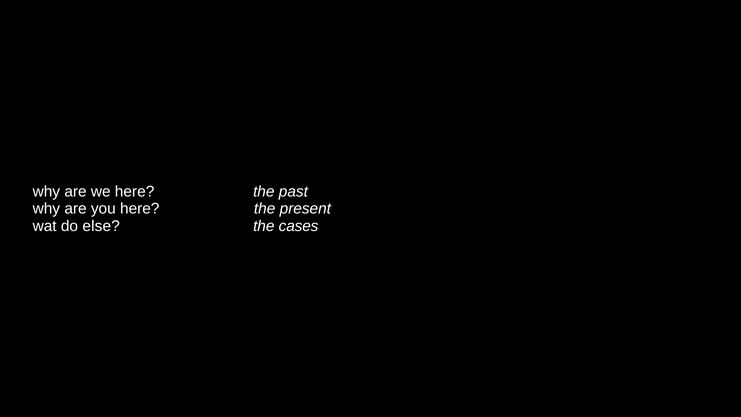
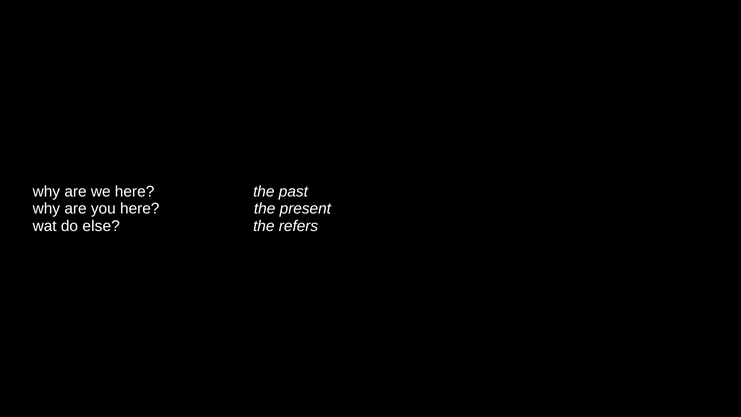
cases: cases -> refers
